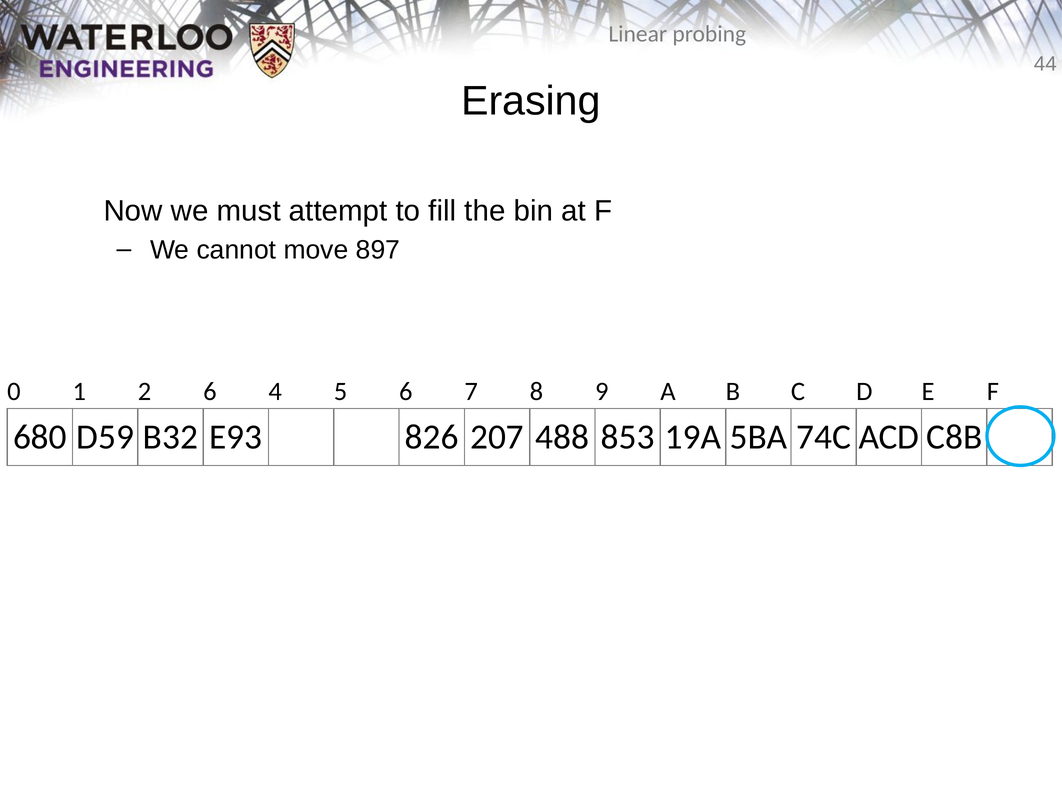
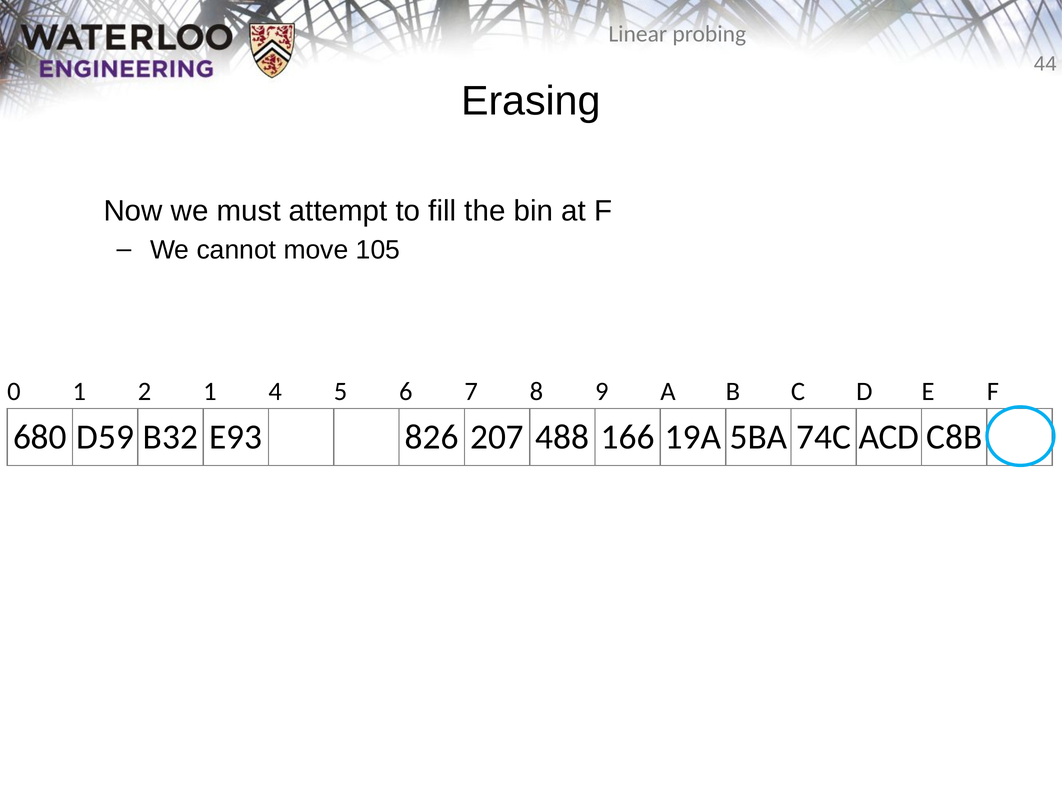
897: 897 -> 105
2 6: 6 -> 1
853: 853 -> 166
